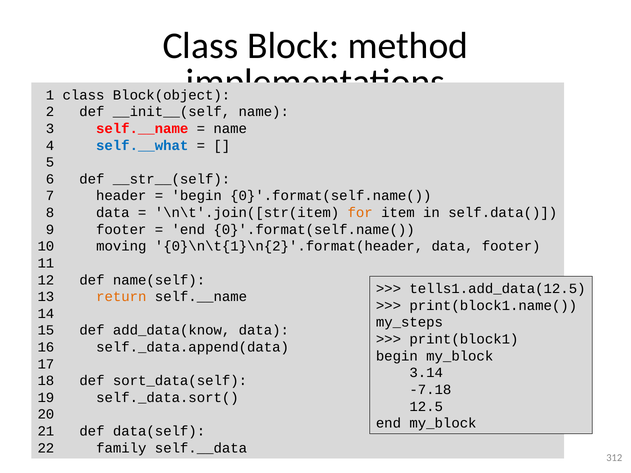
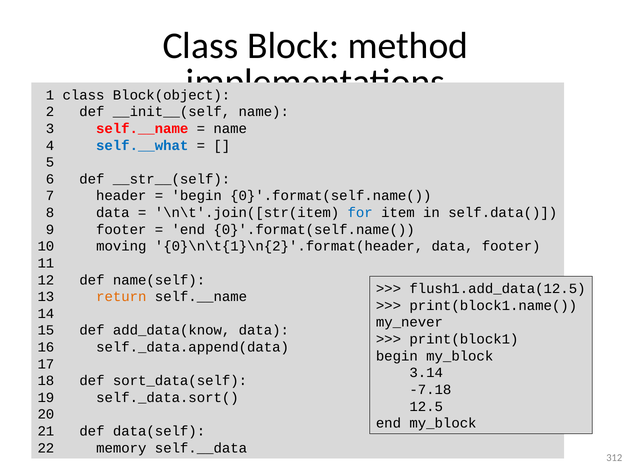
for colour: orange -> blue
tells1.add_data(12.5: tells1.add_data(12.5 -> flush1.add_data(12.5
my_steps: my_steps -> my_never
family: family -> memory
